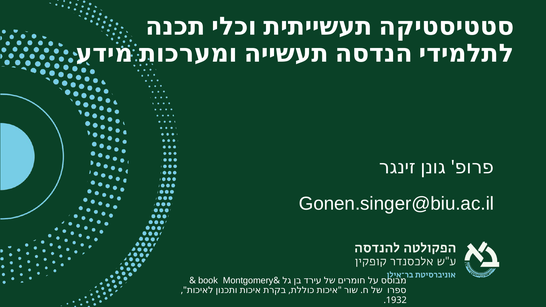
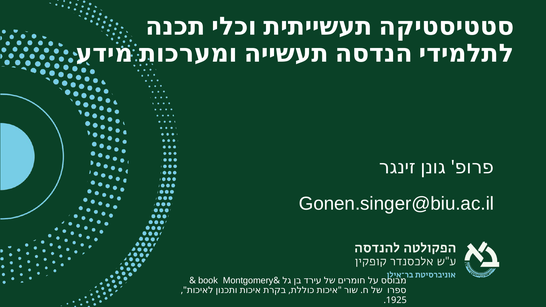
1932: 1932 -> 1925
